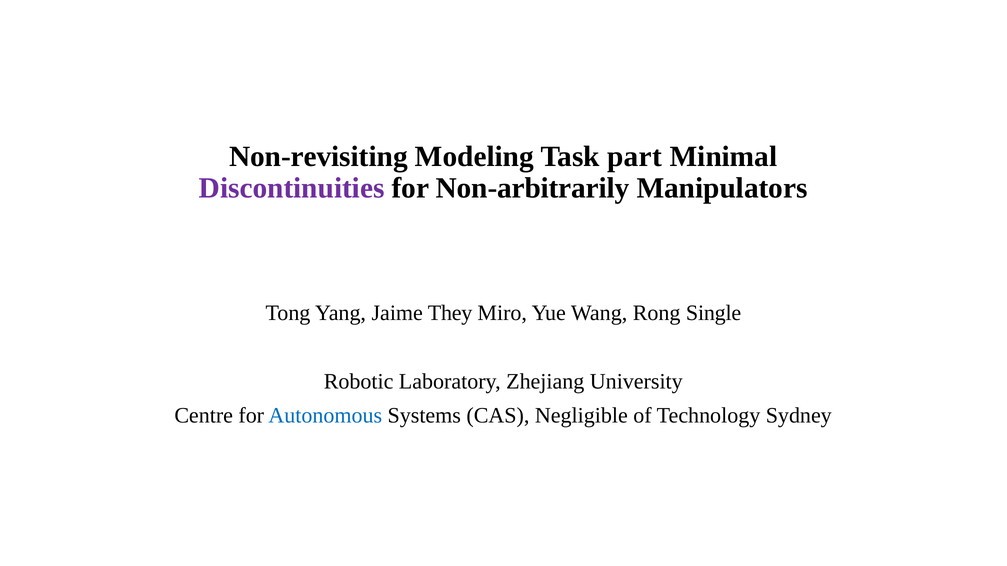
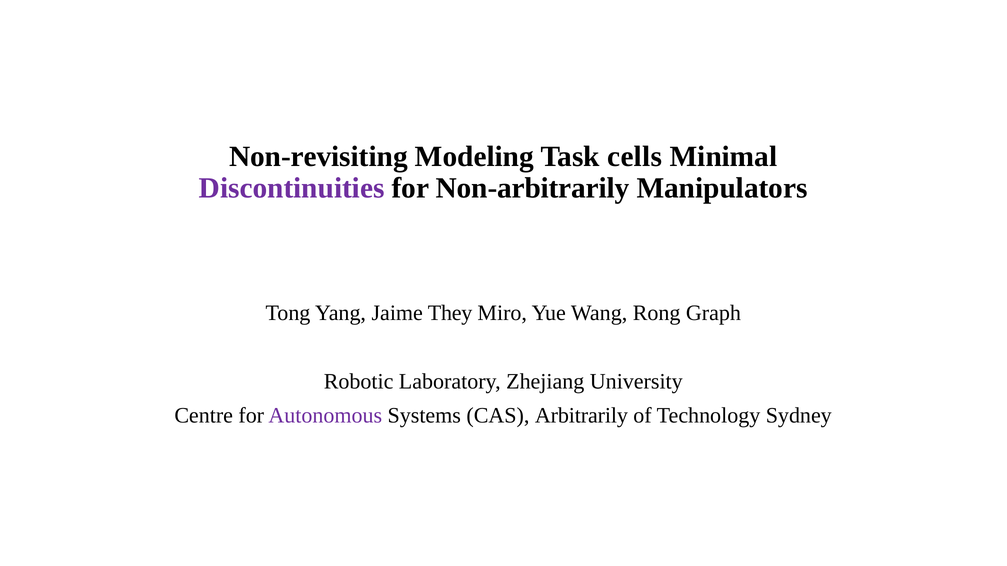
part: part -> cells
Single: Single -> Graph
Autonomous colour: blue -> purple
Negligible: Negligible -> Arbitrarily
